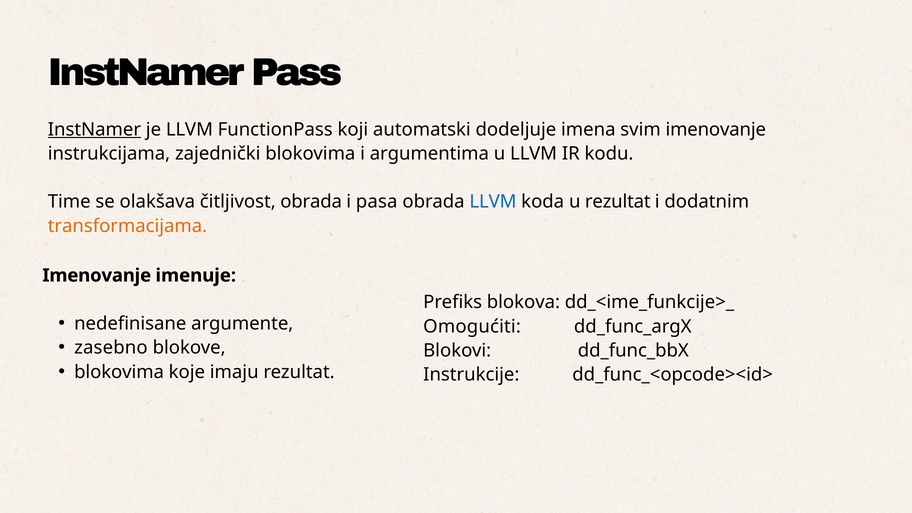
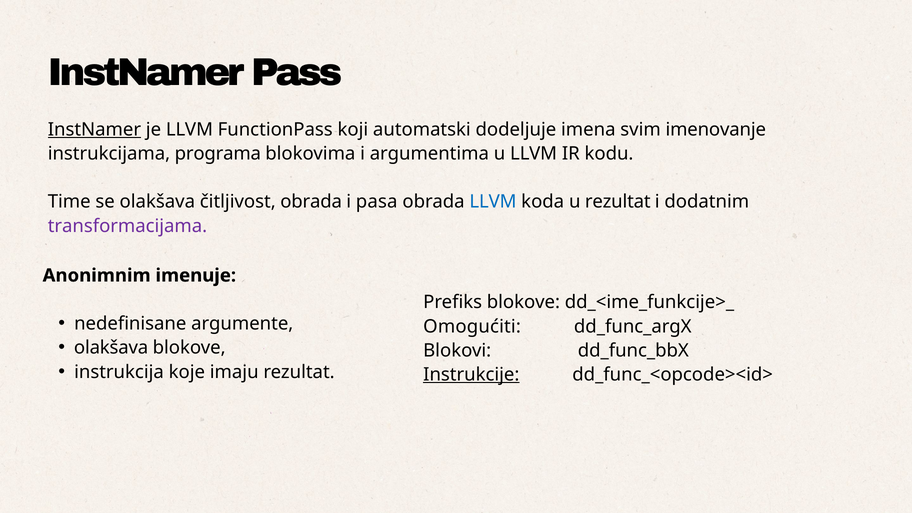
zajednički: zajednički -> programa
transformacijama colour: orange -> purple
Imenovanje at (97, 275): Imenovanje -> Anonimnim
Prefiks blokova: blokova -> blokove
zasebno at (111, 348): zasebno -> olakšava
blokovima at (119, 372): blokovima -> instrukcija
Instrukcije underline: none -> present
